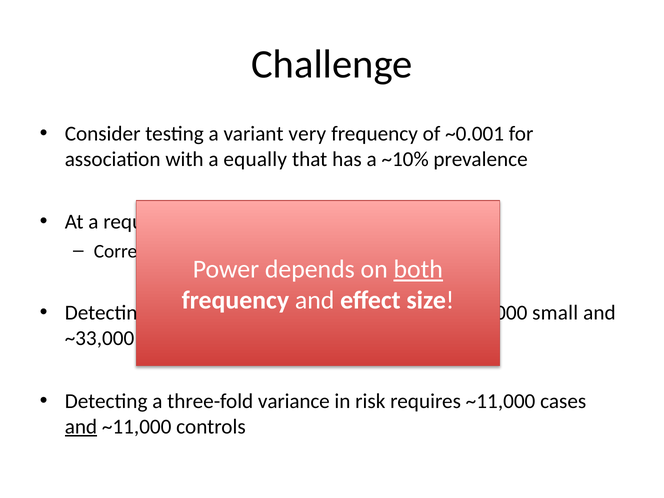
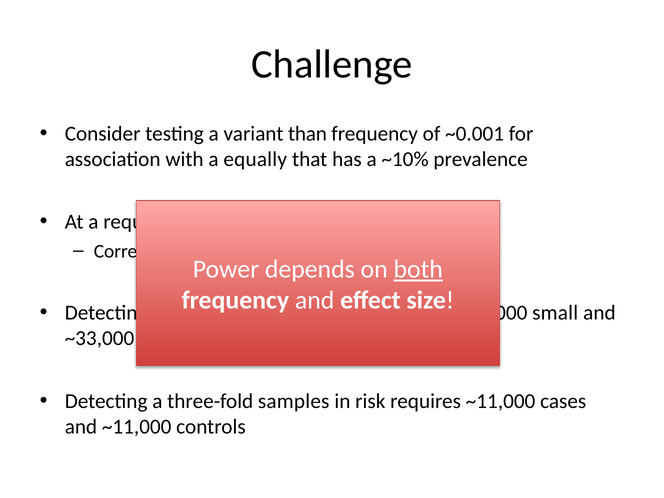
very: very -> than
variance: variance -> samples
and at (81, 427) underline: present -> none
